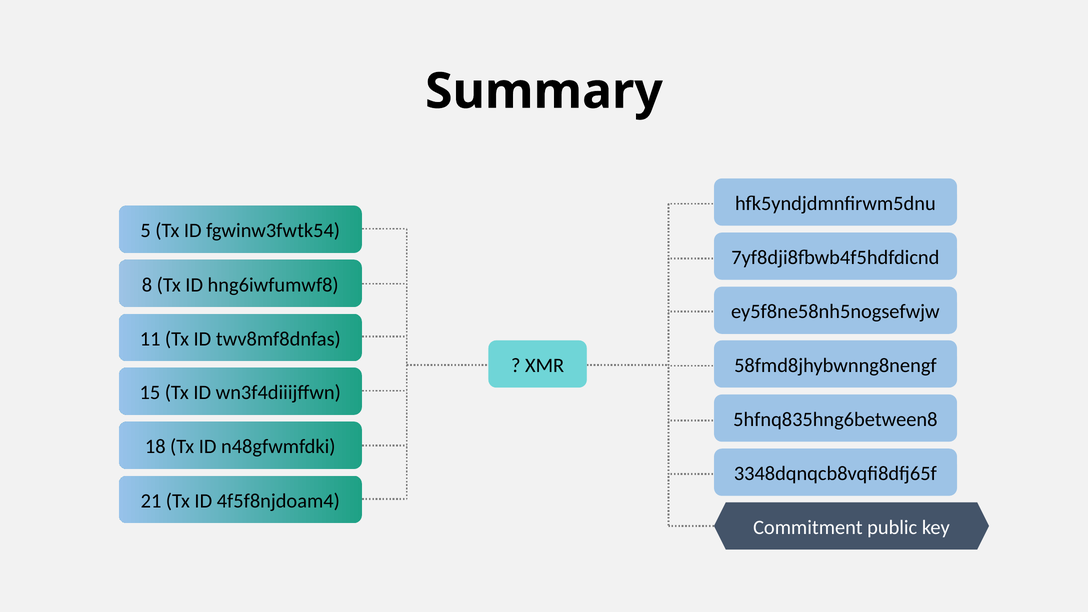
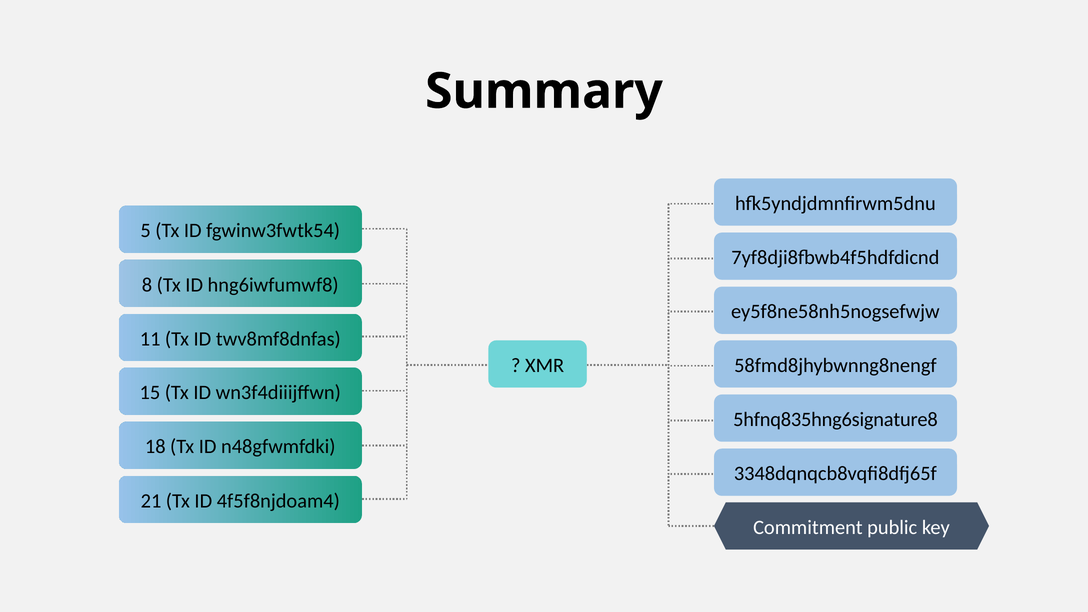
5hfnq835hng6between8: 5hfnq835hng6between8 -> 5hfnq835hng6signature8
